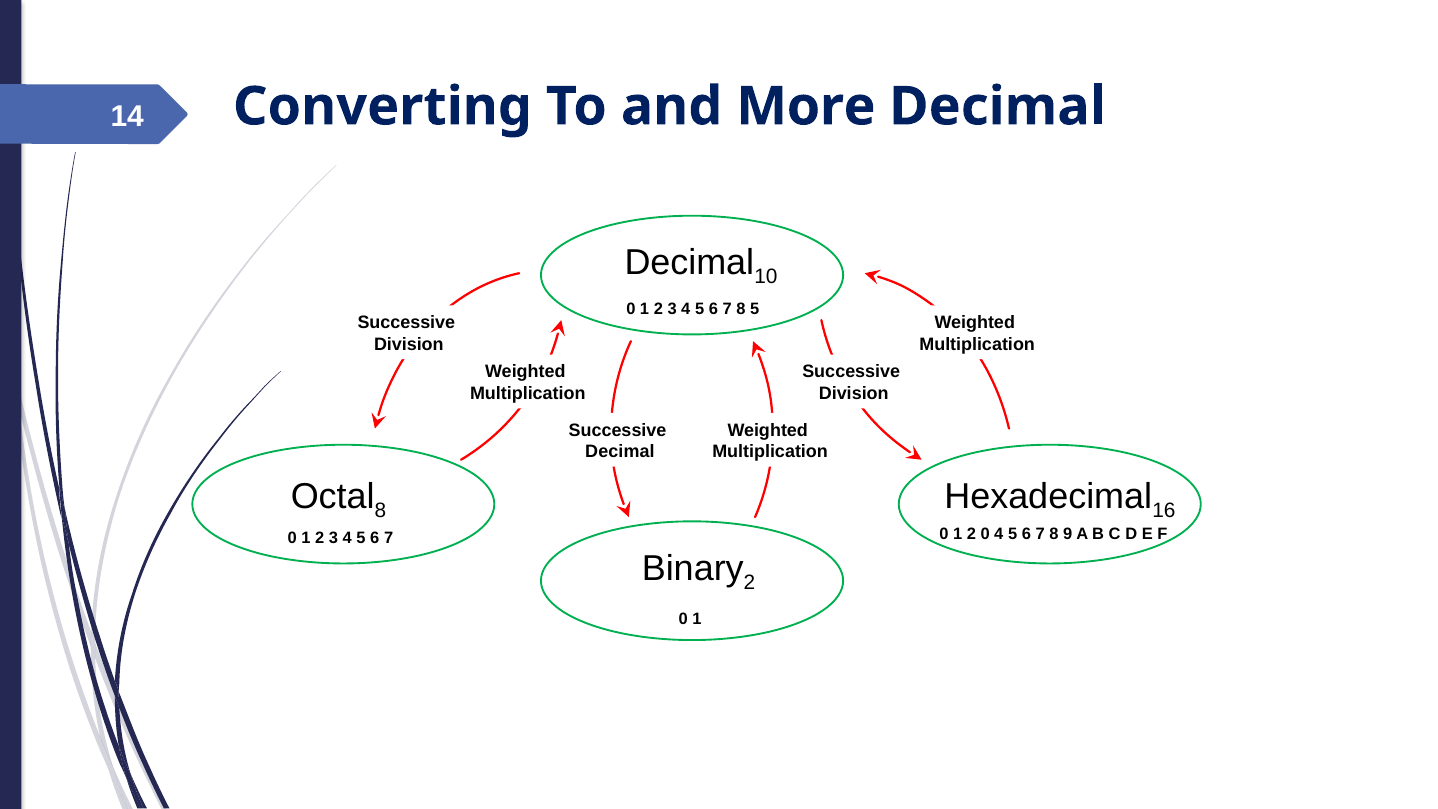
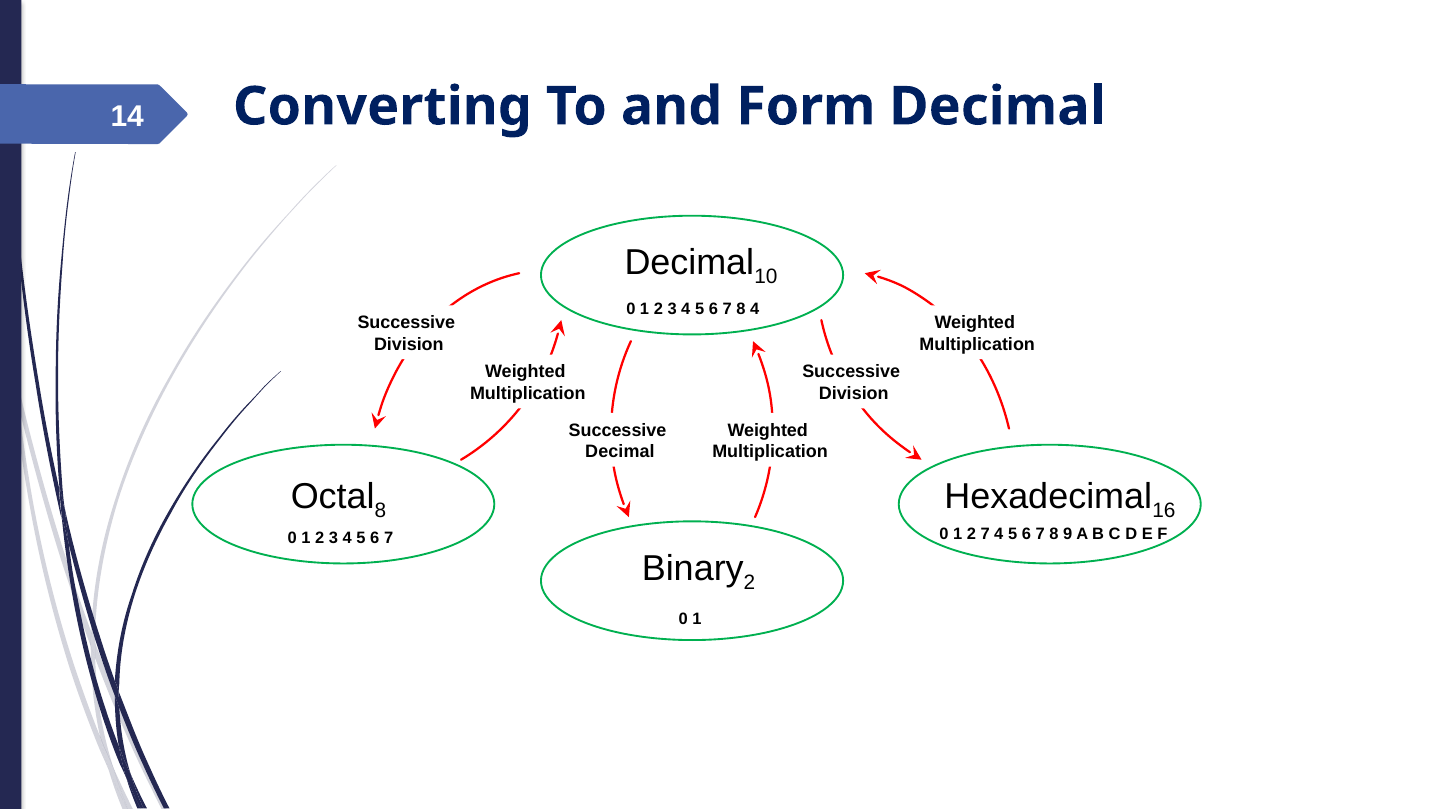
More: More -> Form
8 5: 5 -> 4
1 2 0: 0 -> 7
